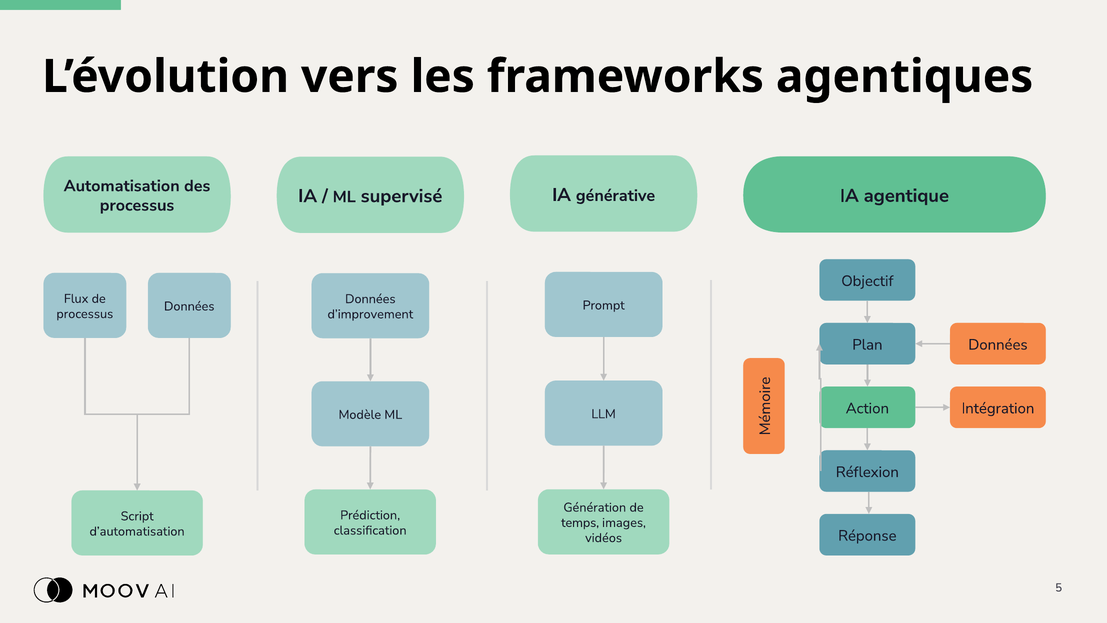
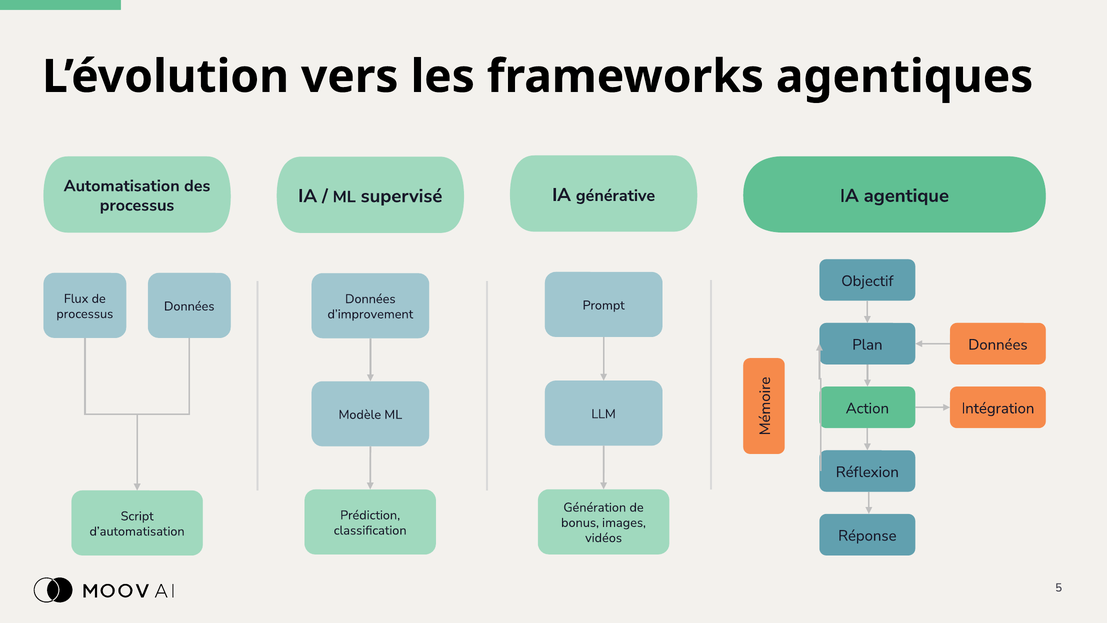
temps: temps -> bonus
